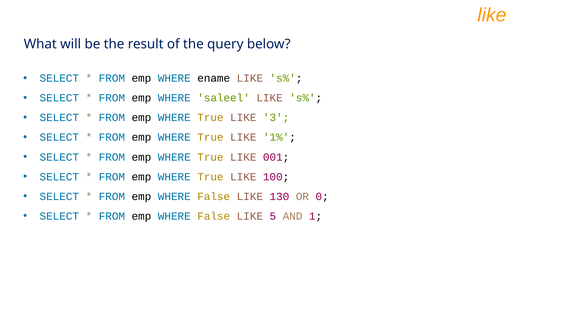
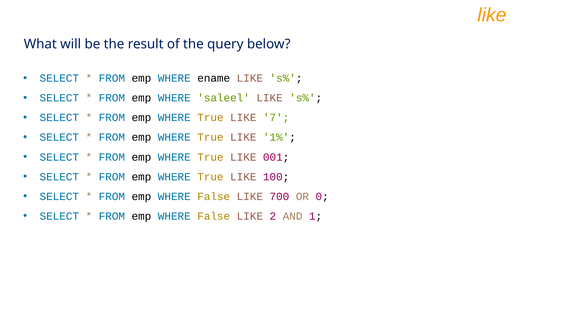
3: 3 -> 7
130: 130 -> 700
5: 5 -> 2
